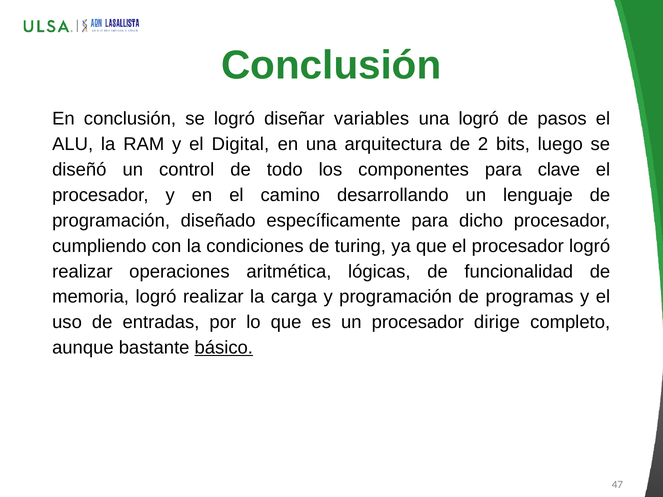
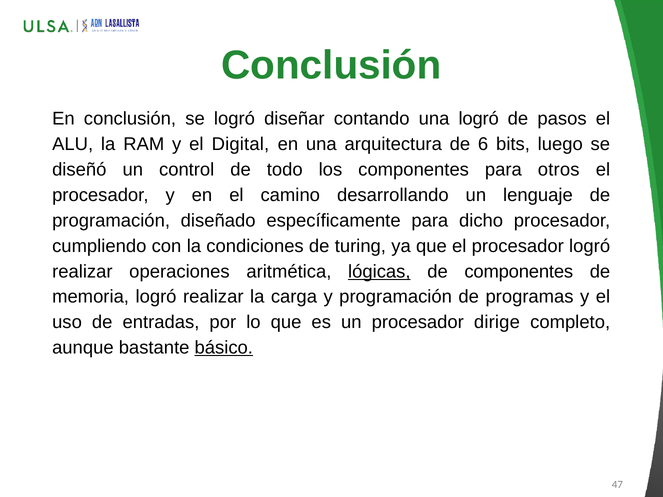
variables: variables -> contando
2: 2 -> 6
clave: clave -> otros
lógicas underline: none -> present
de funcionalidad: funcionalidad -> componentes
